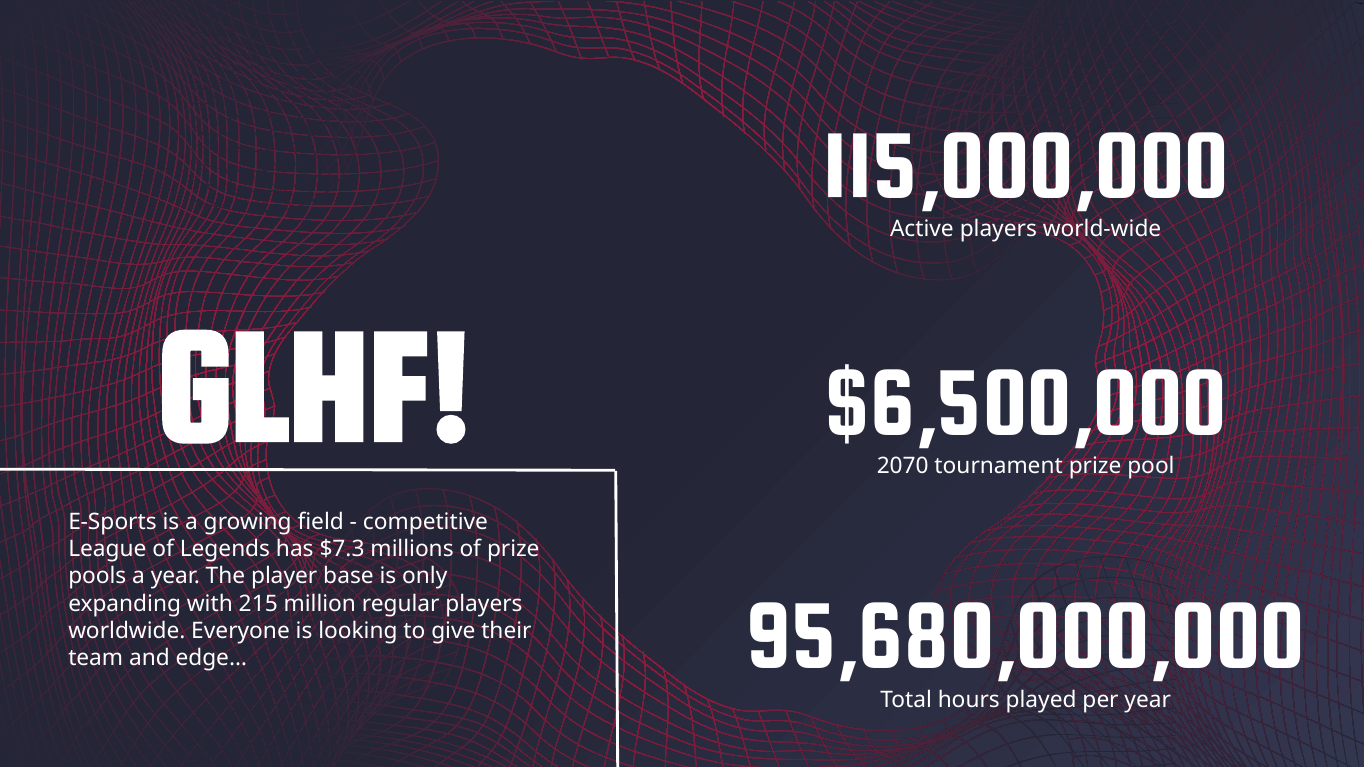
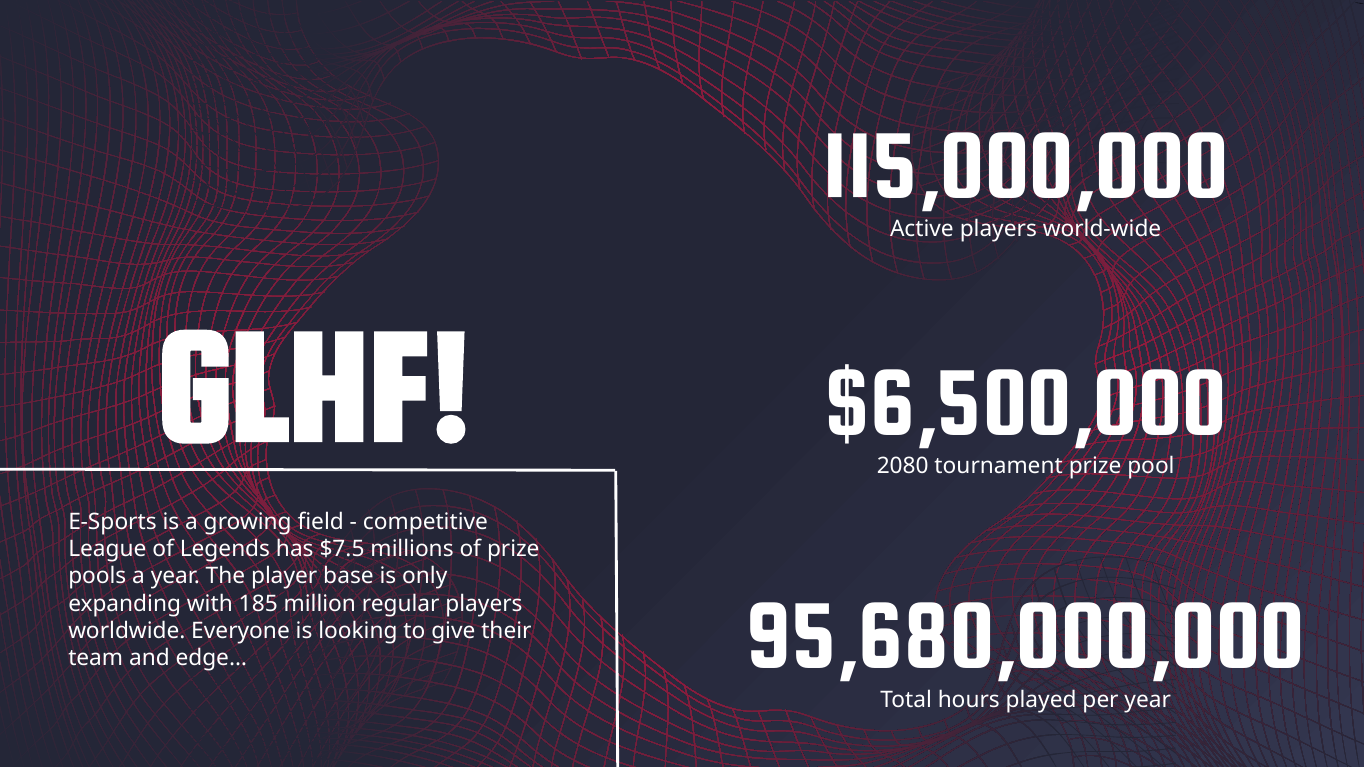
2070: 2070 -> 2080
$7.3: $7.3 -> $7.5
215: 215 -> 185
